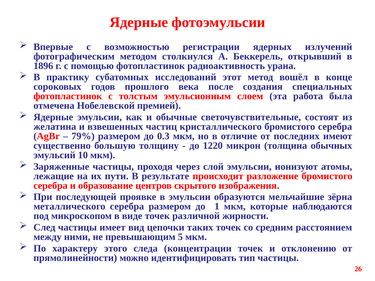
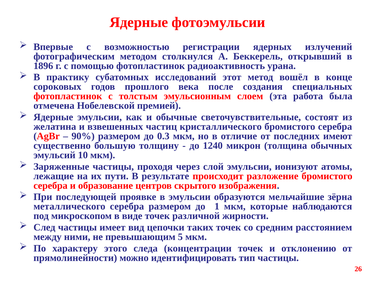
79%: 79% -> 90%
1220: 1220 -> 1240
